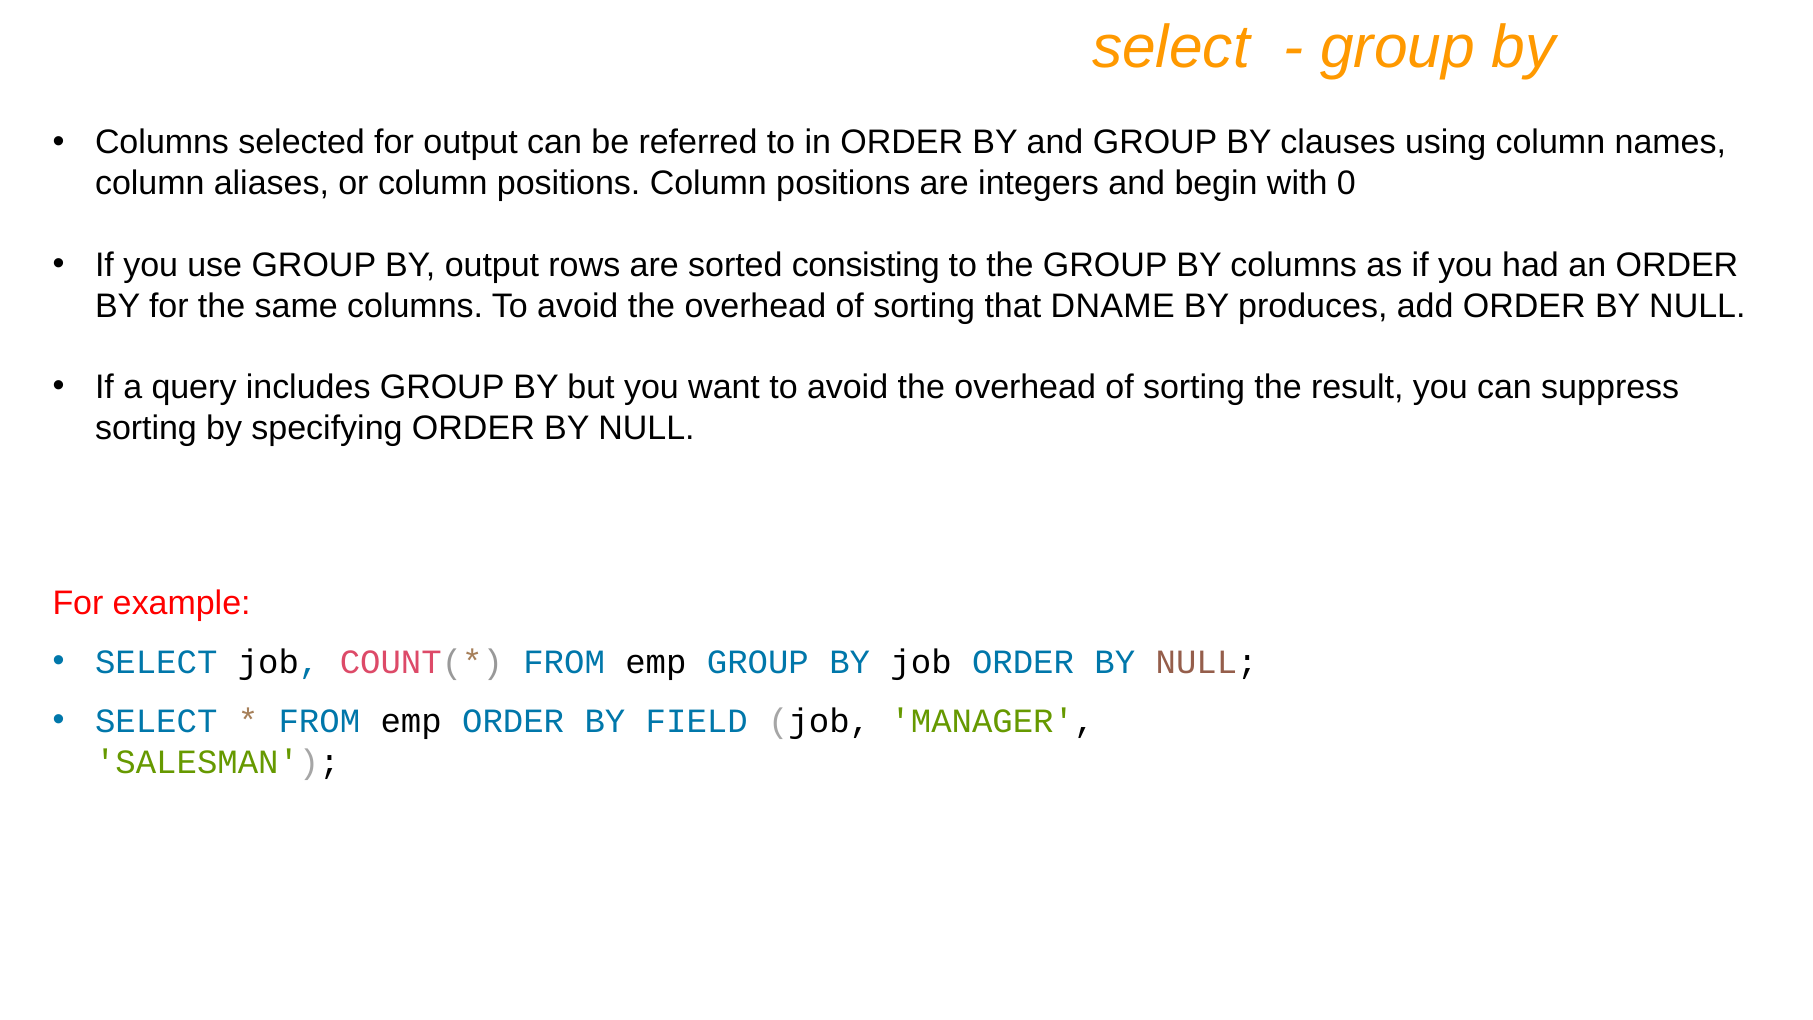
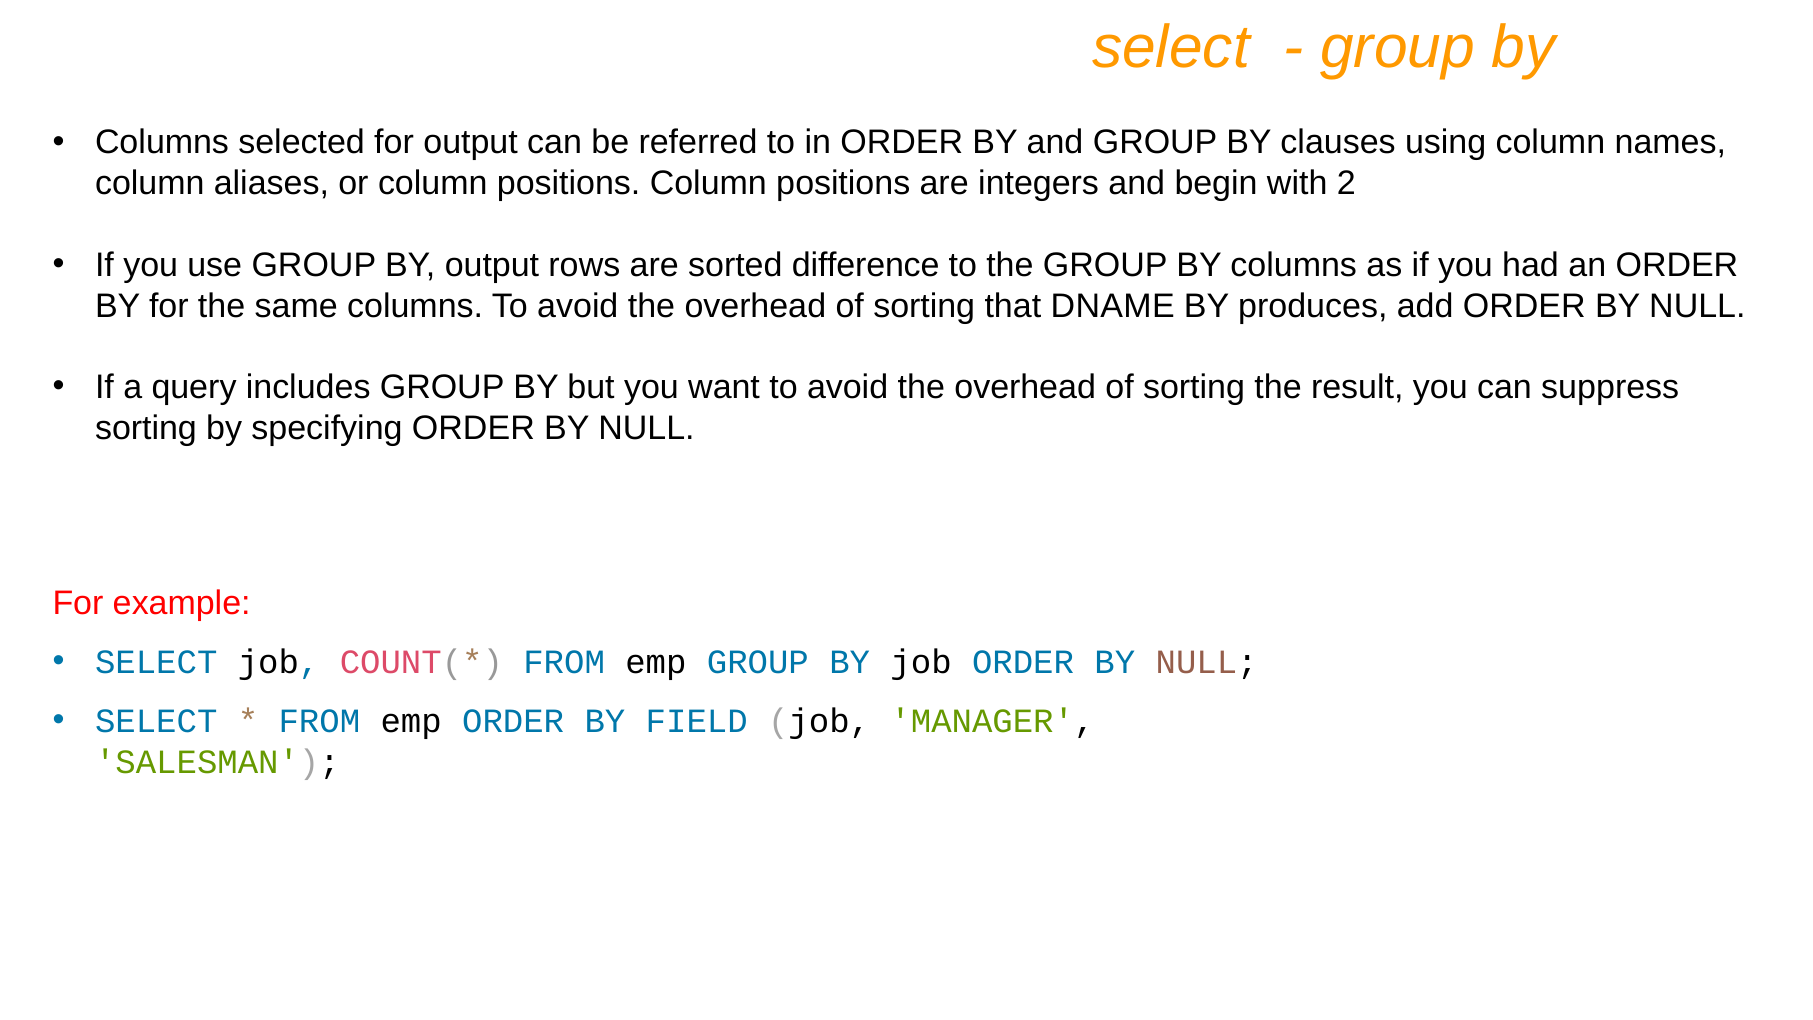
0: 0 -> 2
consisting: consisting -> difference
